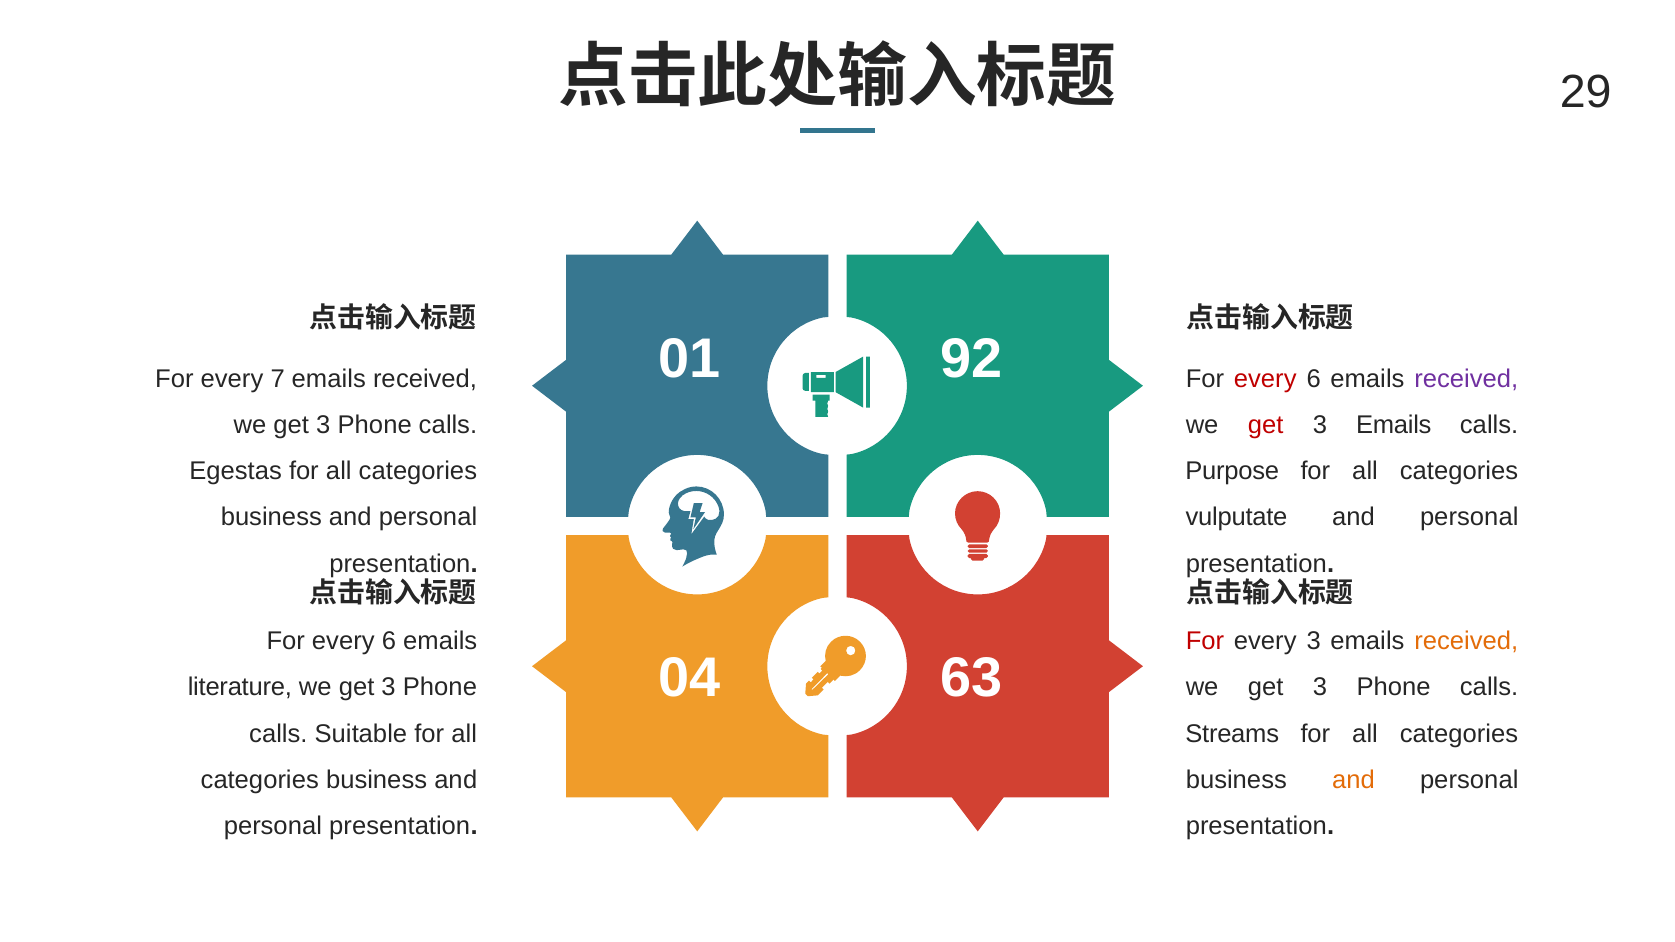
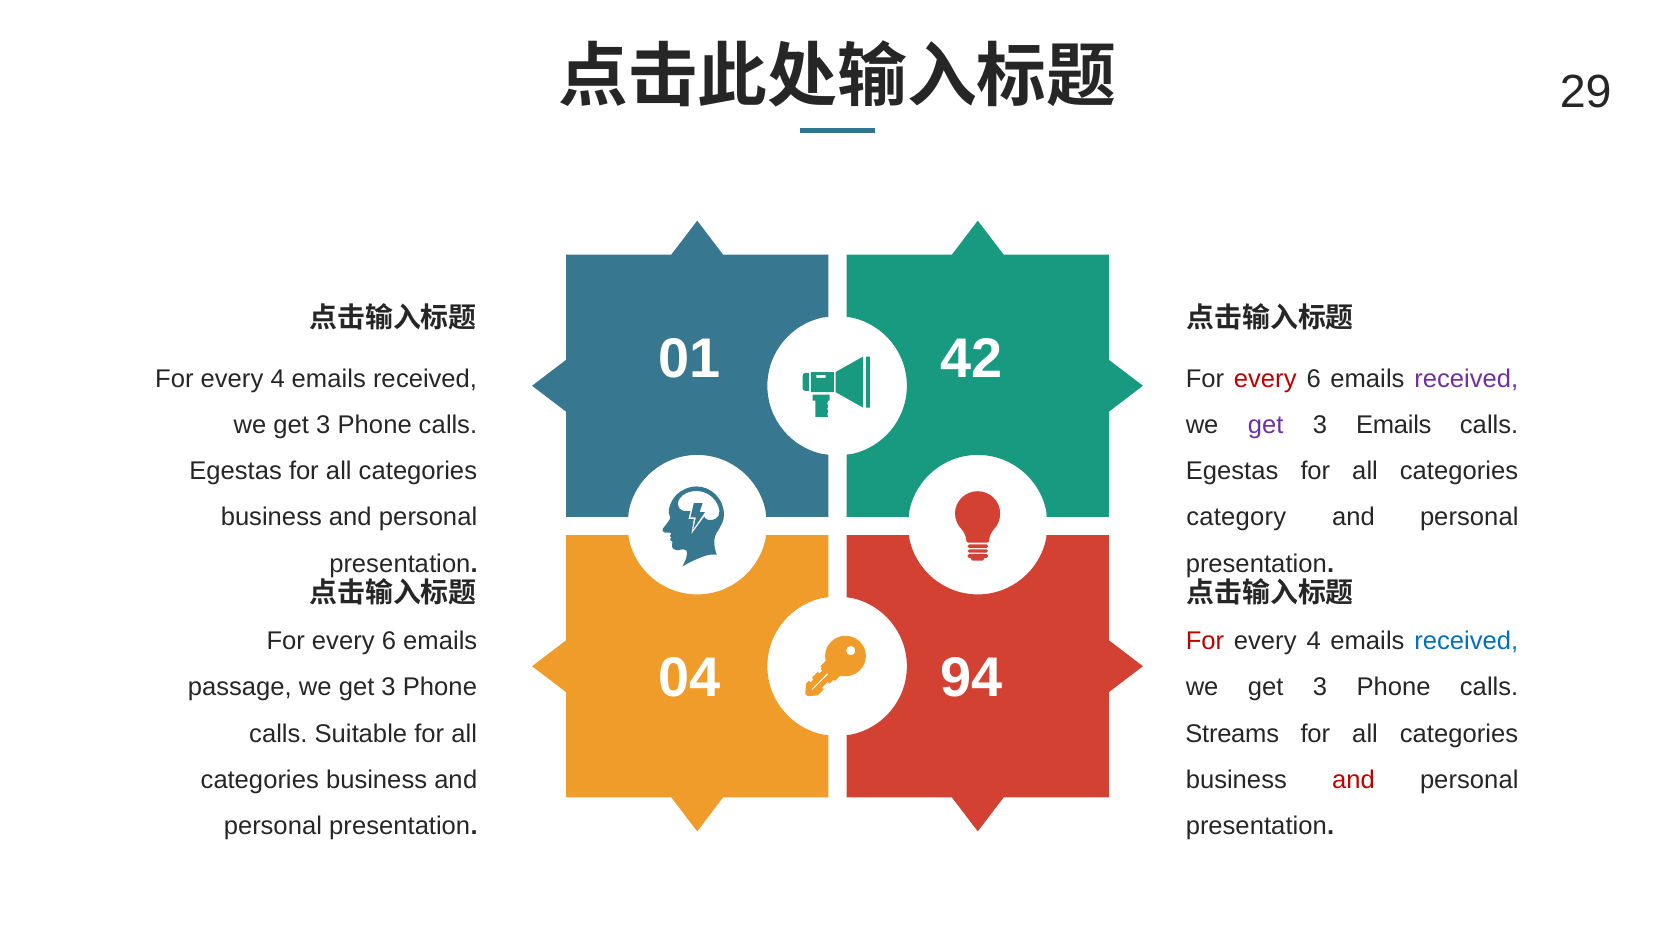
92: 92 -> 42
7 at (278, 379): 7 -> 4
get at (1266, 425) colour: red -> purple
Purpose at (1232, 472): Purpose -> Egestas
vulputate: vulputate -> category
3 at (1314, 642): 3 -> 4
received at (1466, 642) colour: orange -> blue
63: 63 -> 94
literature: literature -> passage
and at (1353, 780) colour: orange -> red
